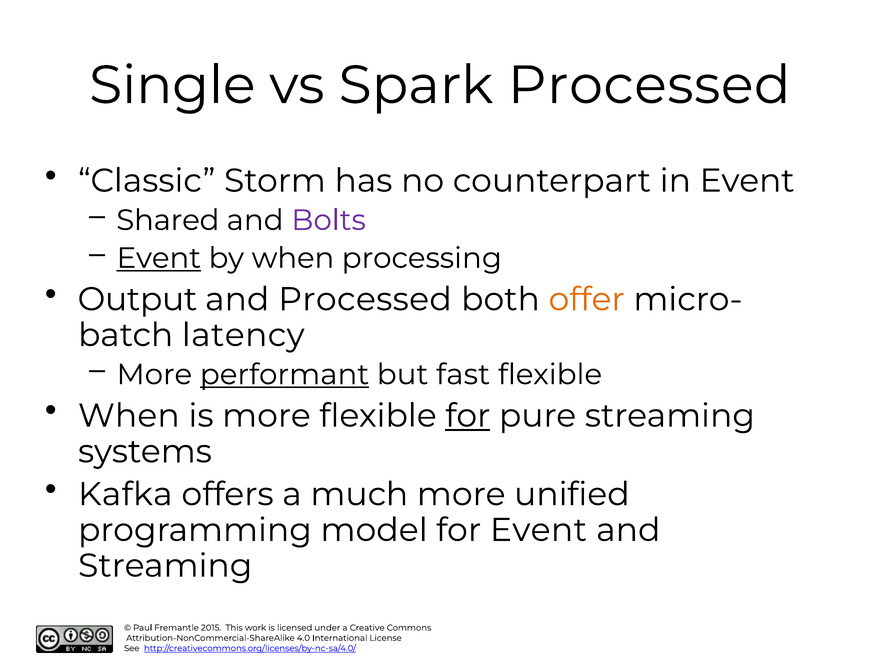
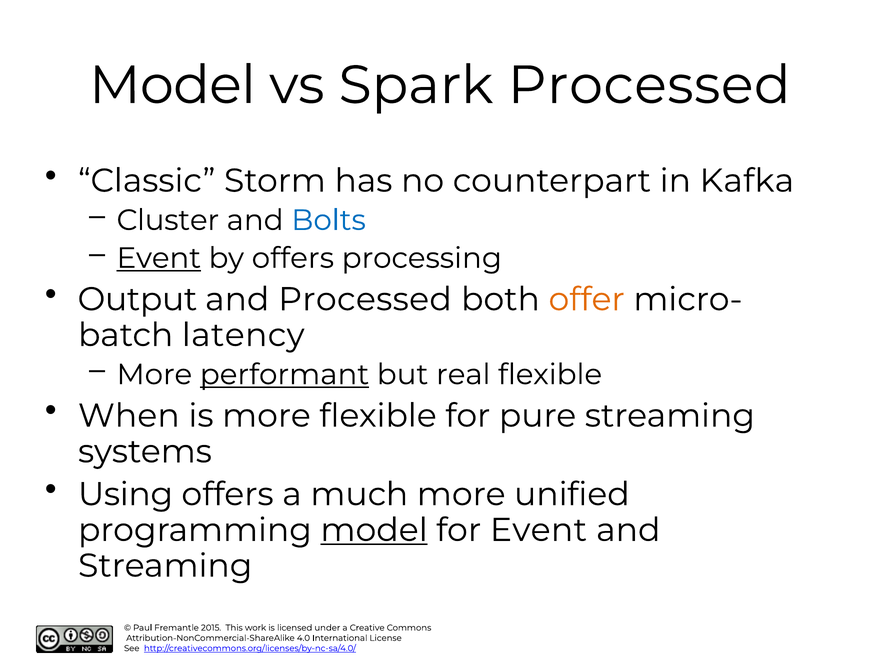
Single at (172, 85): Single -> Model
in Event: Event -> Kafka
Shared: Shared -> Cluster
Bolts colour: purple -> blue
by when: when -> offers
fast: fast -> real
for at (468, 416) underline: present -> none
Kafka: Kafka -> Using
model at (374, 530) underline: none -> present
